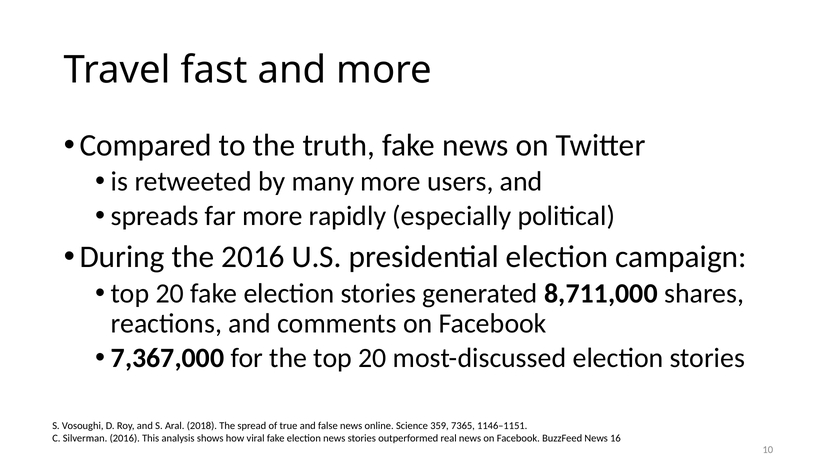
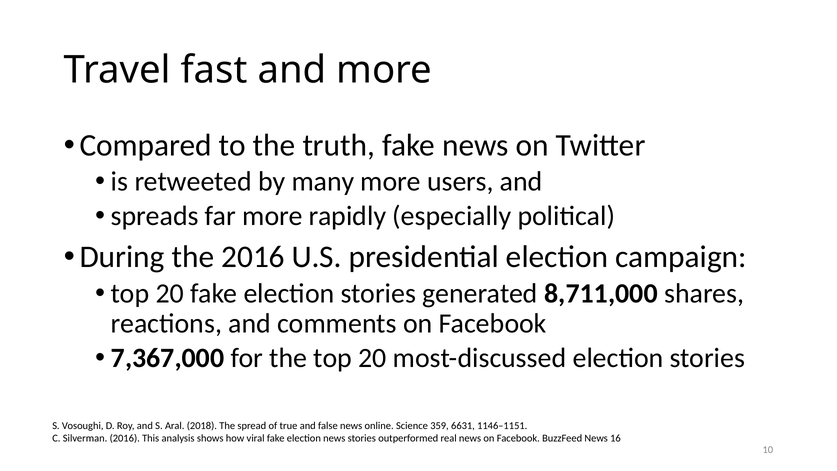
7365: 7365 -> 6631
